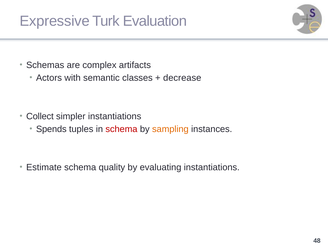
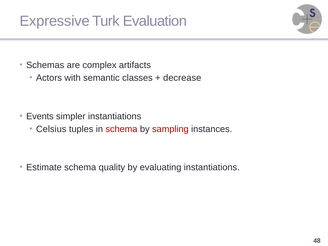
Collect: Collect -> Events
Spends: Spends -> Celsius
sampling colour: orange -> red
